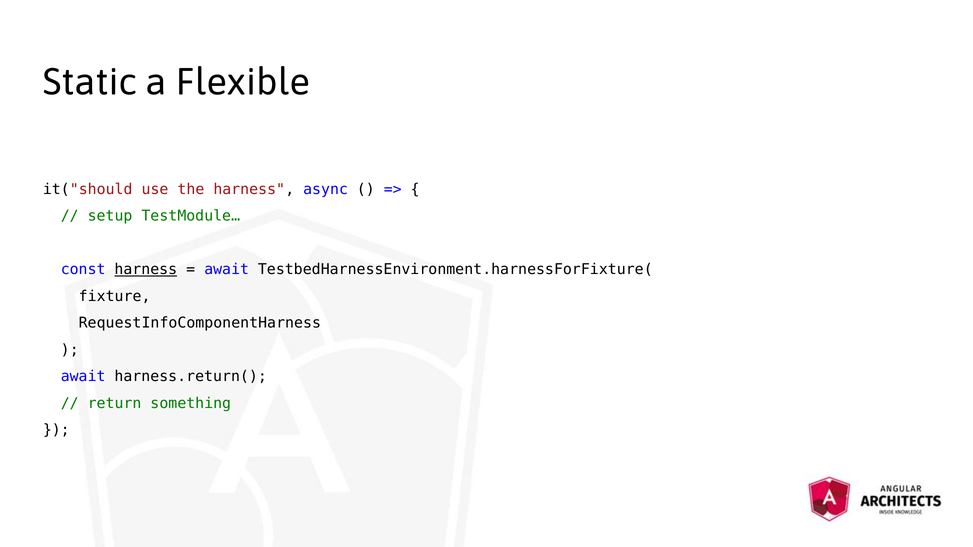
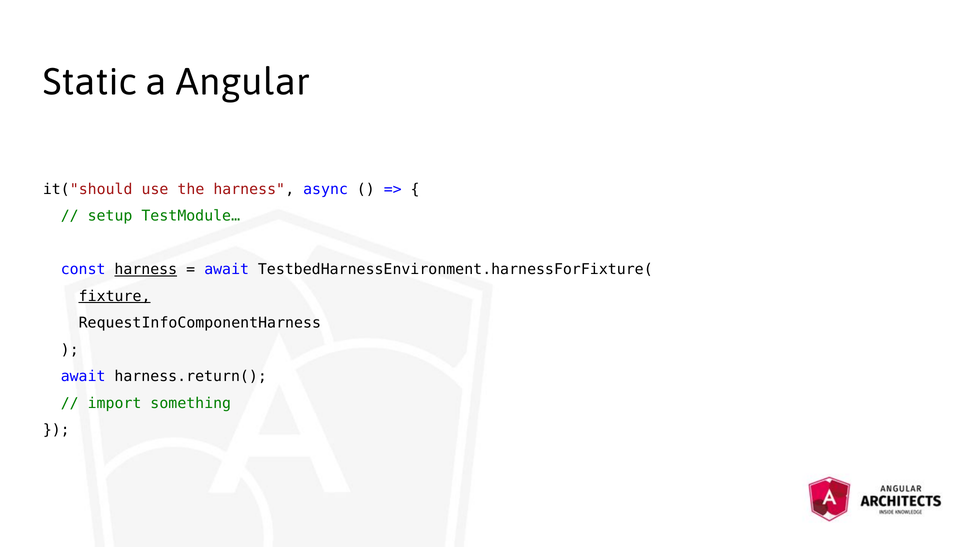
Flexible: Flexible -> Angular
fixture underline: none -> present
return: return -> import
